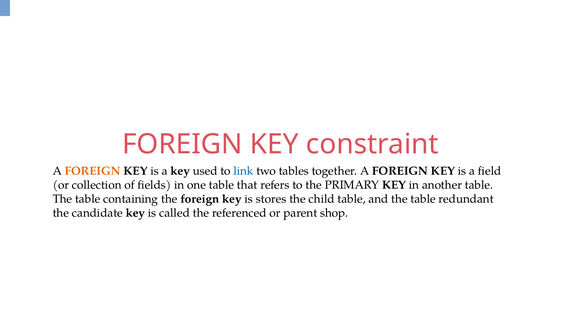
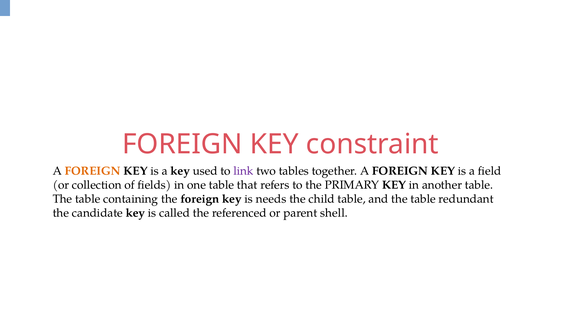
link colour: blue -> purple
stores: stores -> needs
shop: shop -> shell
